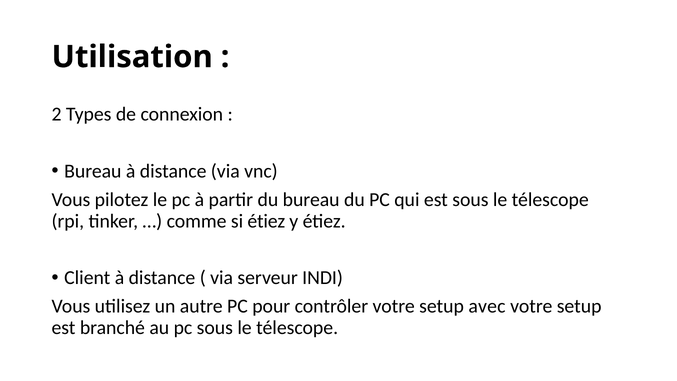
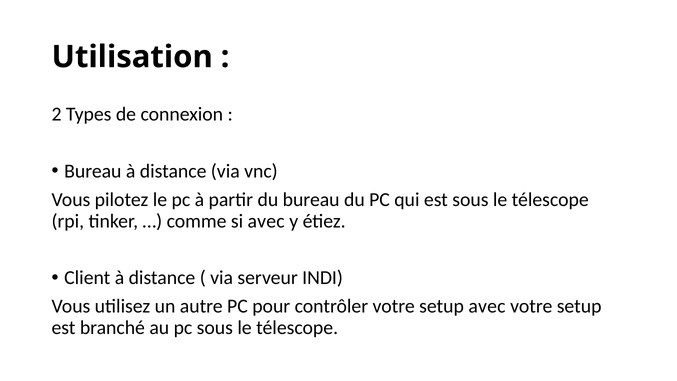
si étiez: étiez -> avec
